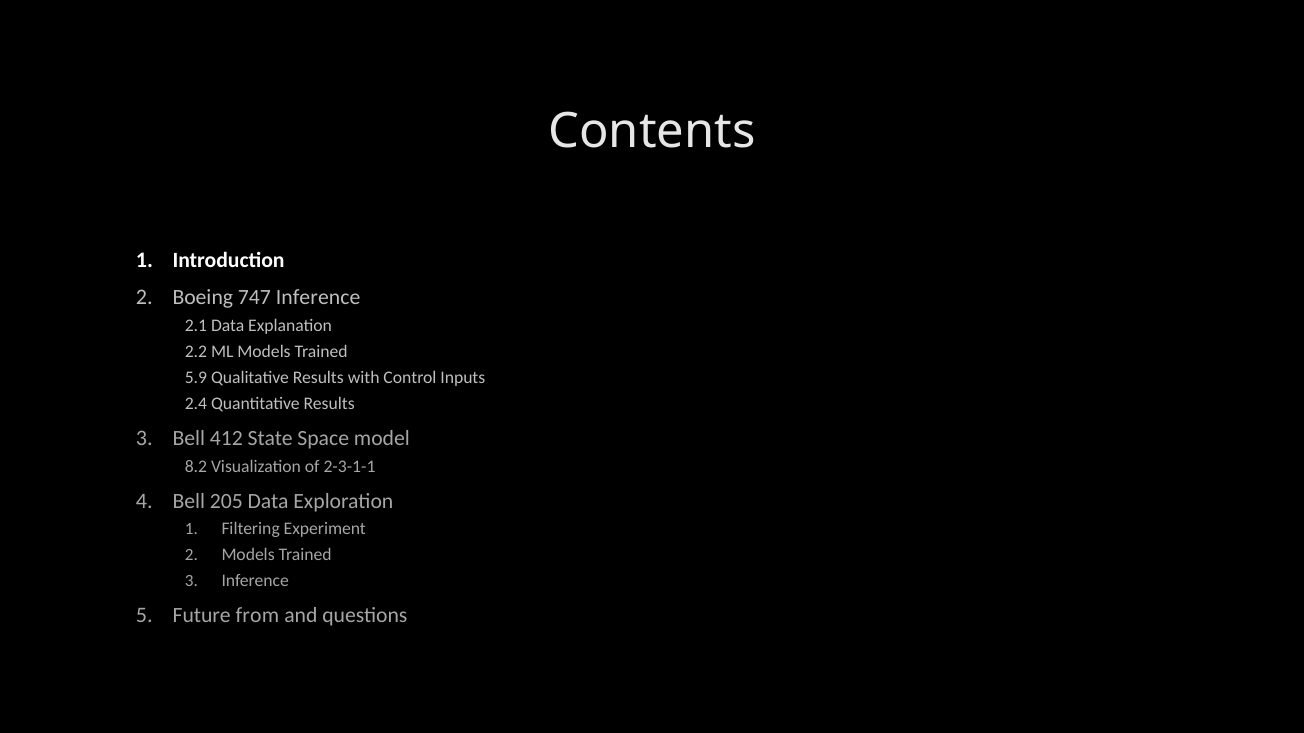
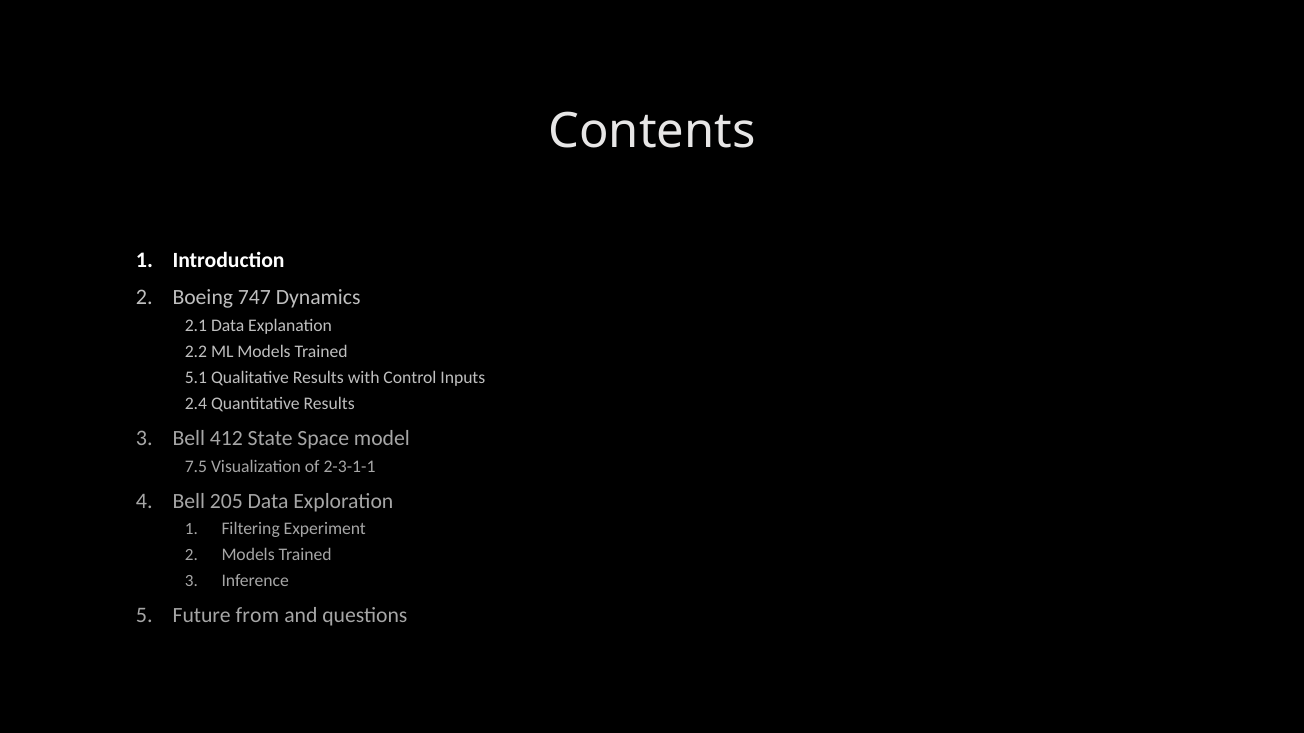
747 Inference: Inference -> Dynamics
5.9: 5.9 -> 5.1
8.2: 8.2 -> 7.5
